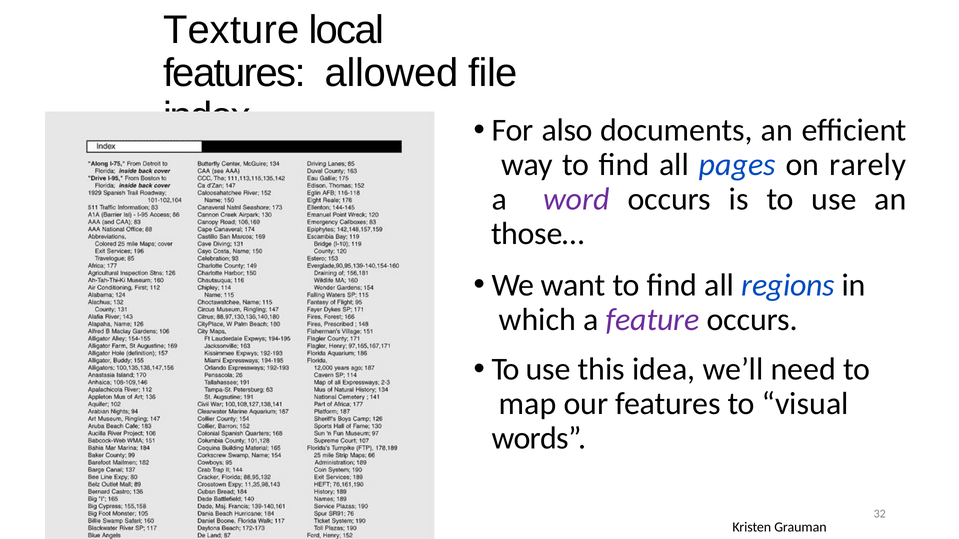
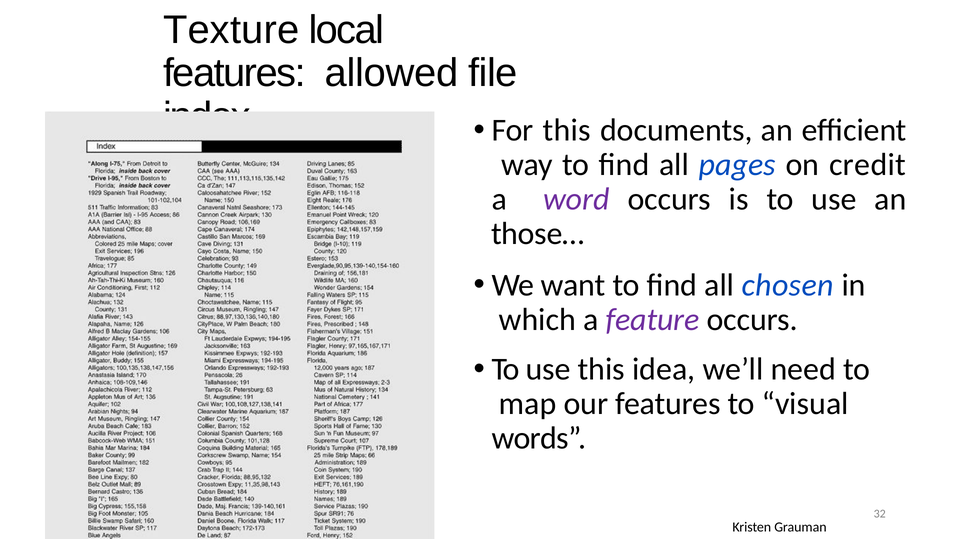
For also: also -> this
rarely: rarely -> credit
regions: regions -> chosen
